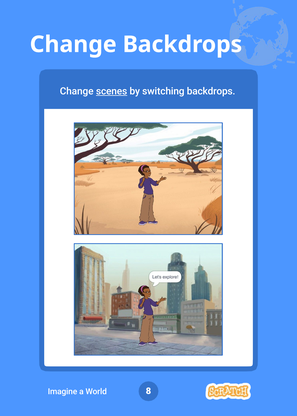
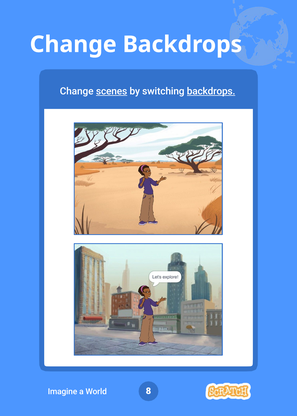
backdrops at (211, 91) underline: none -> present
